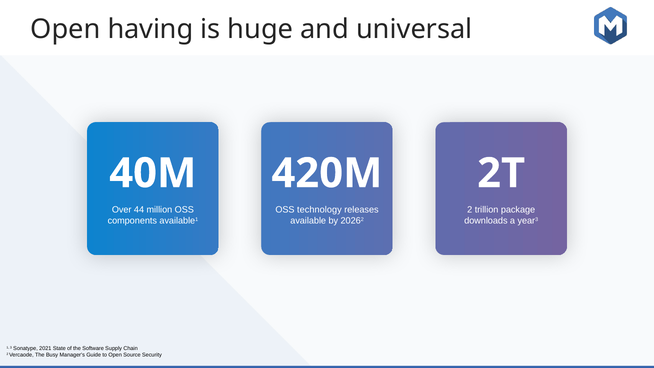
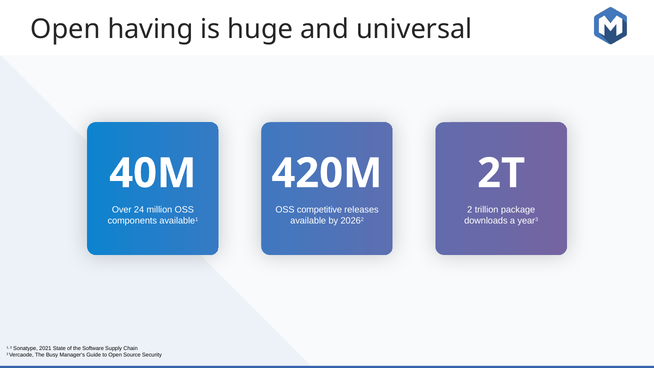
44: 44 -> 24
technology: technology -> competitive
